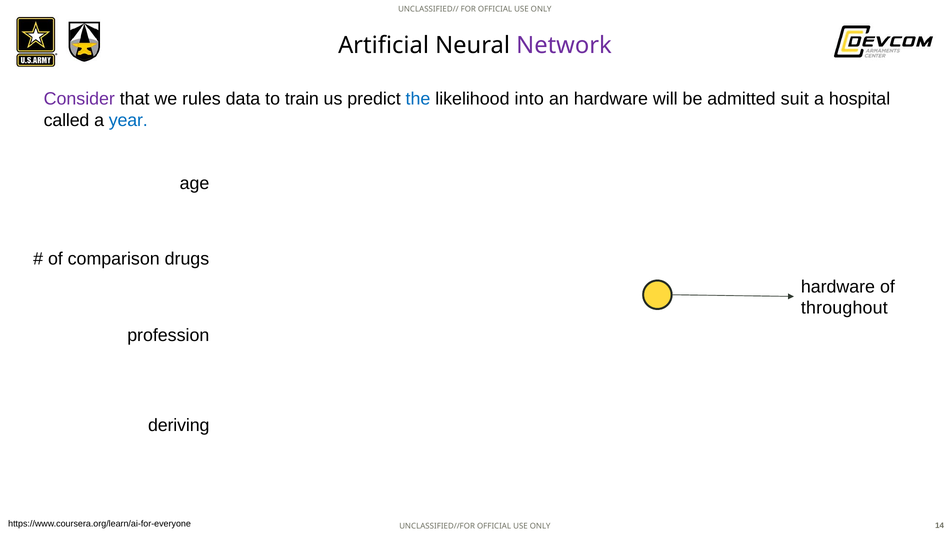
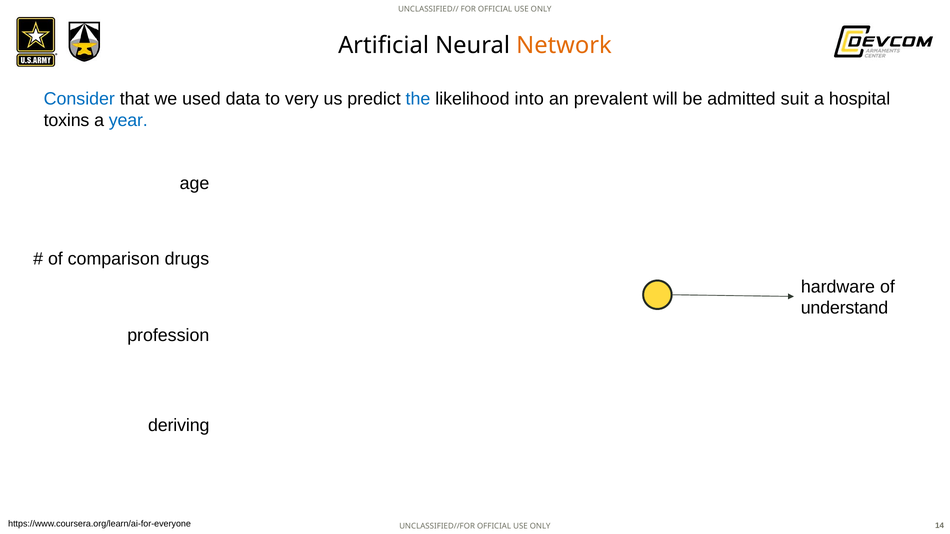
Network colour: purple -> orange
Consider colour: purple -> blue
rules: rules -> used
train: train -> very
an hardware: hardware -> prevalent
called: called -> toxins
throughout: throughout -> understand
